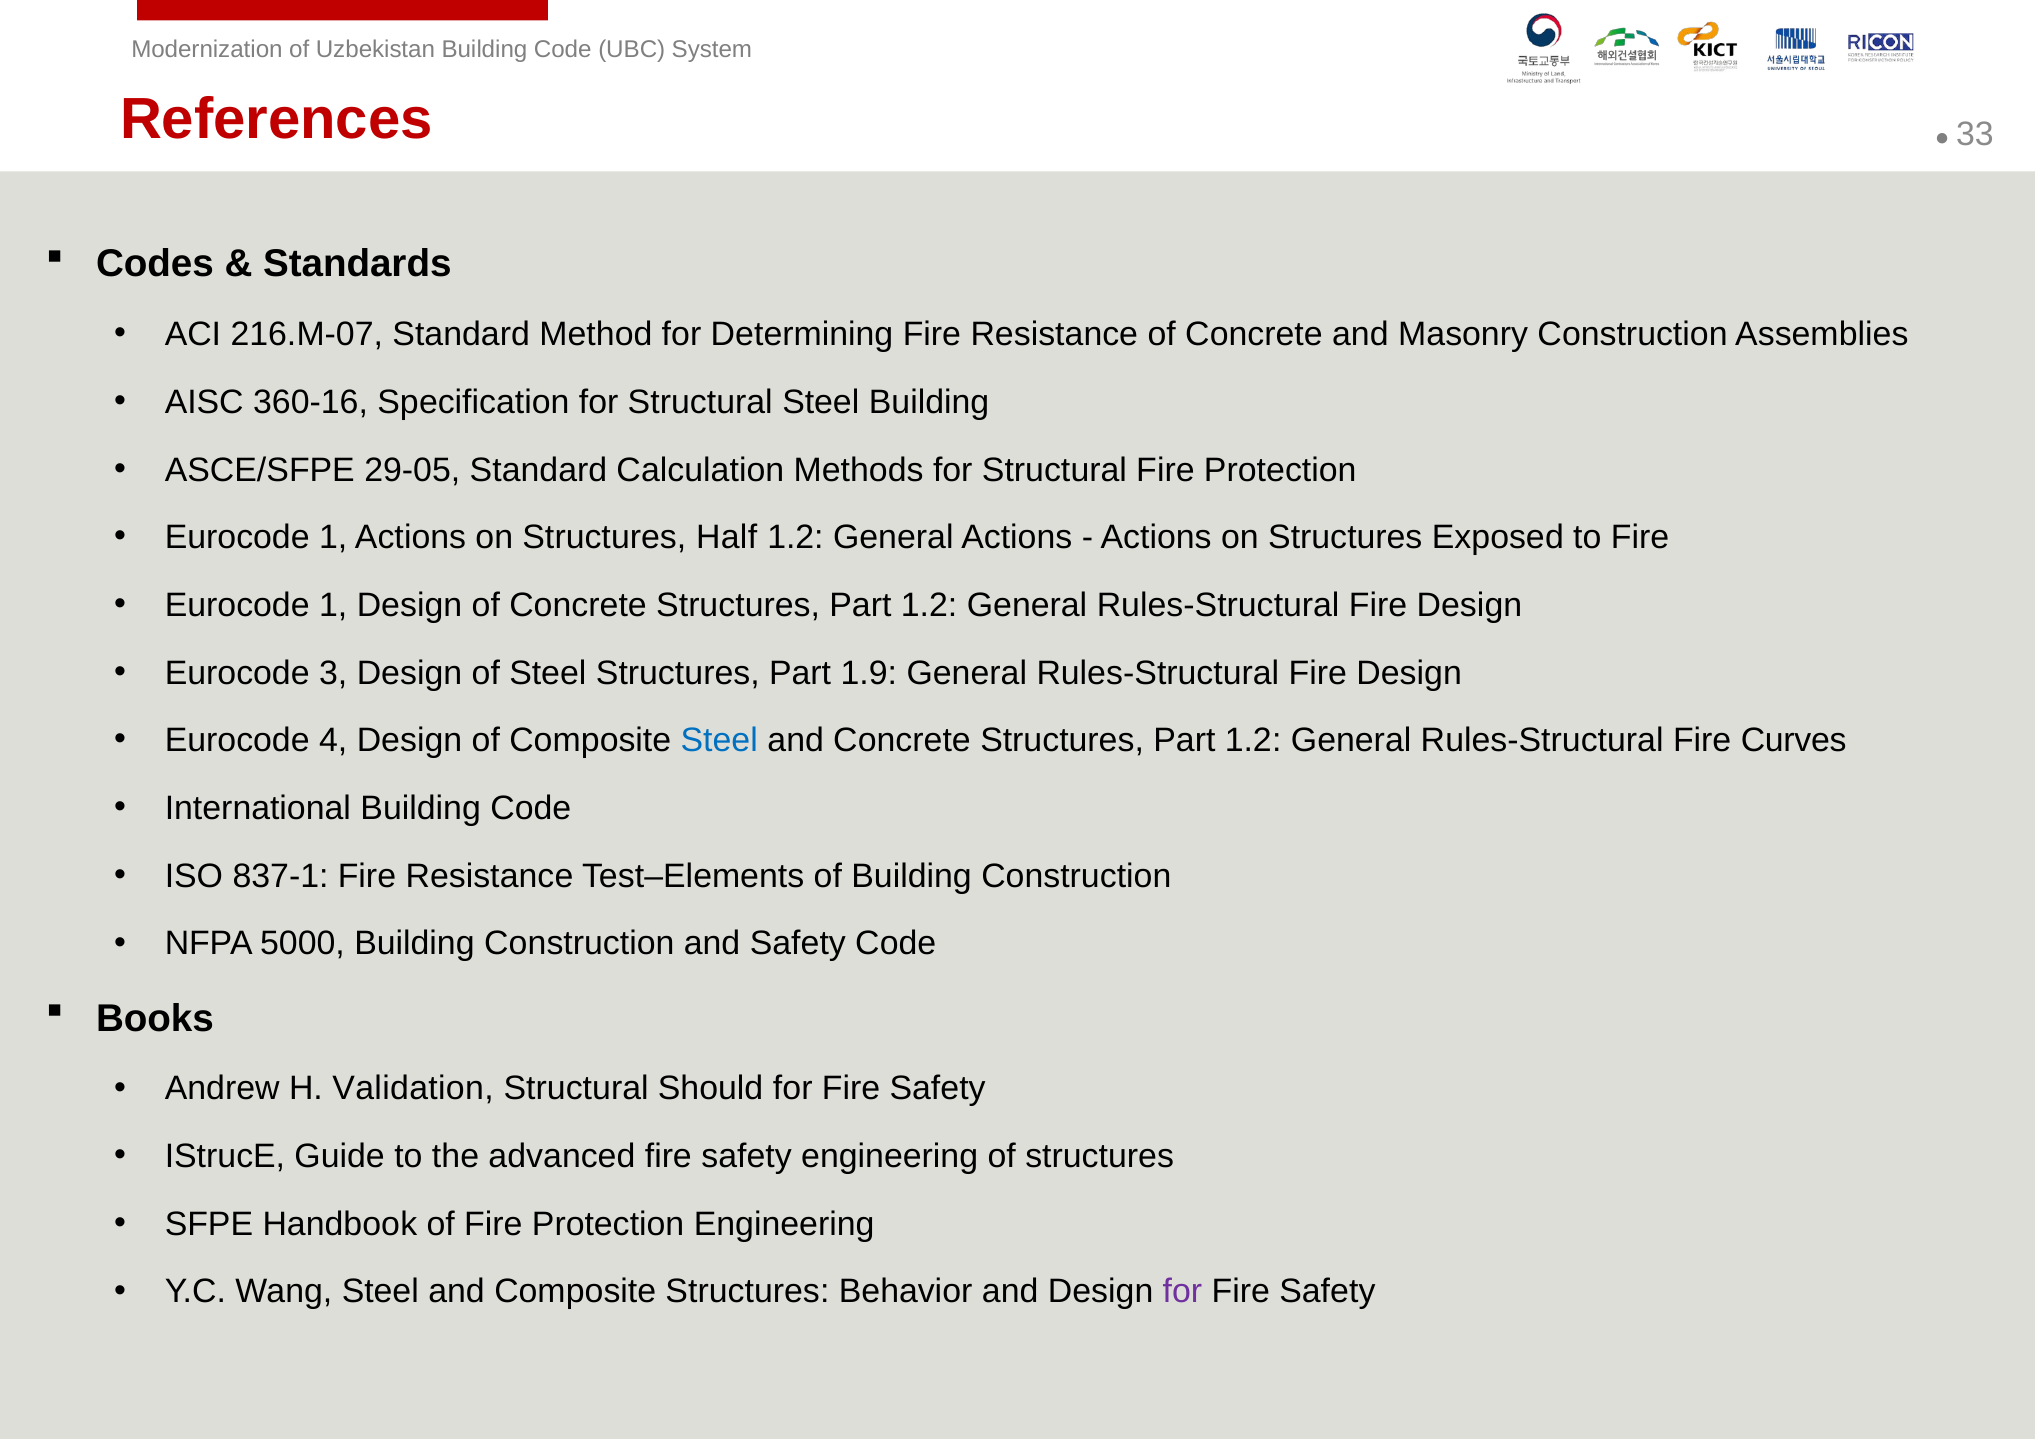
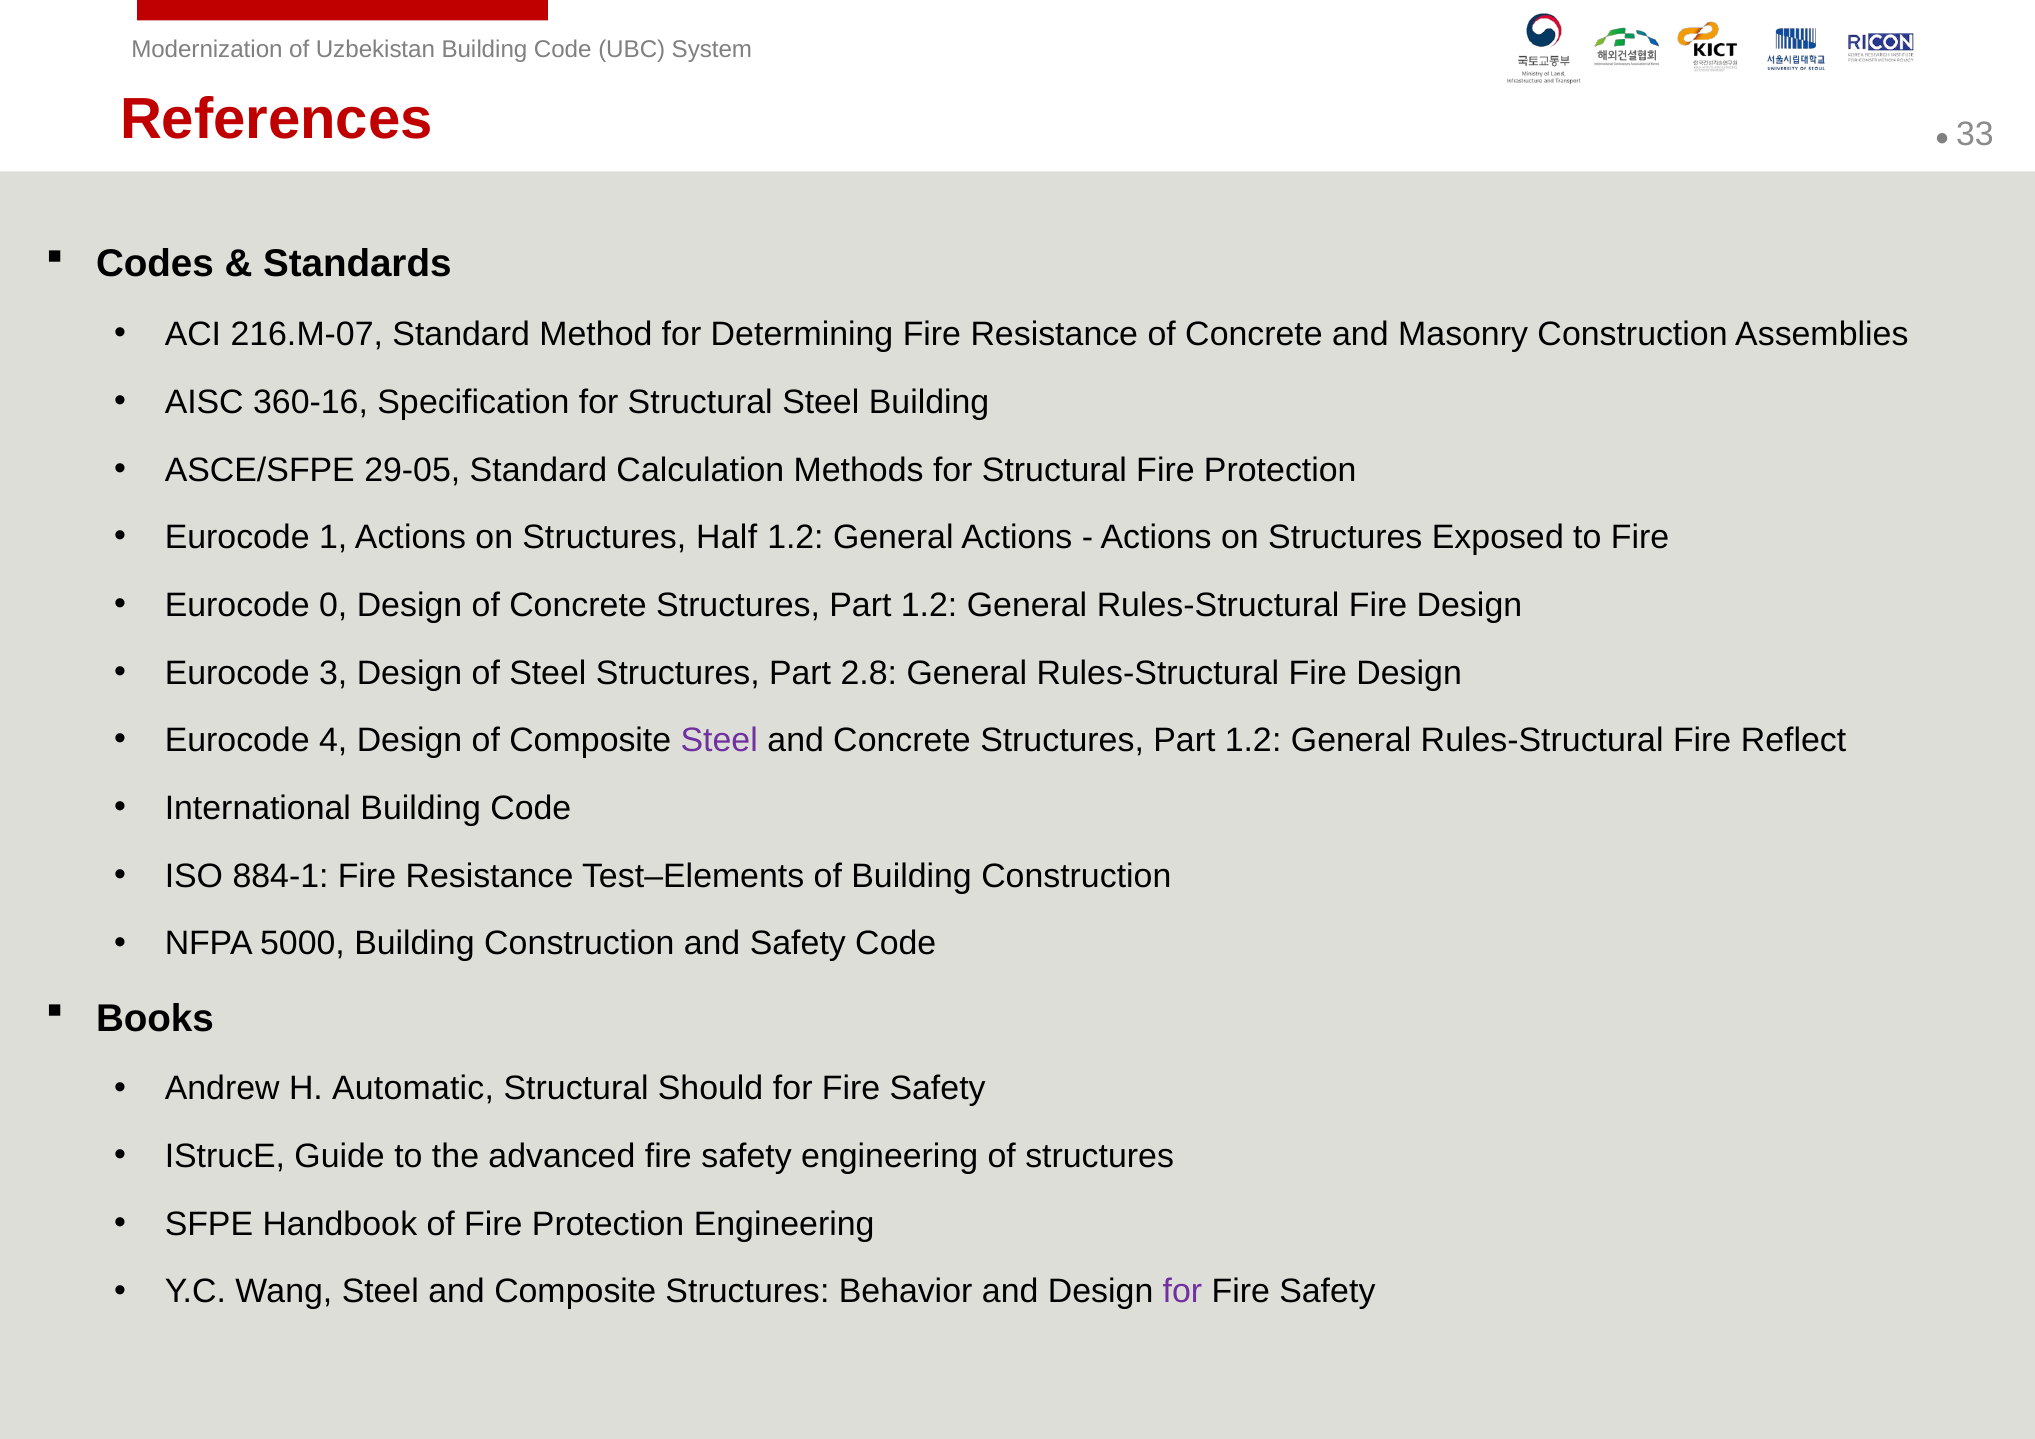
1 at (333, 605): 1 -> 0
1.9: 1.9 -> 2.8
Steel at (719, 741) colour: blue -> purple
Curves: Curves -> Reflect
837-1: 837-1 -> 884-1
Validation: Validation -> Automatic
